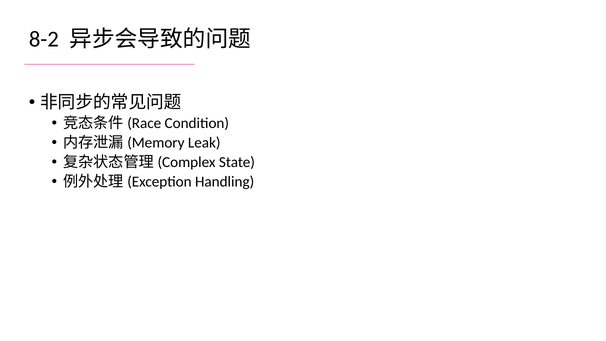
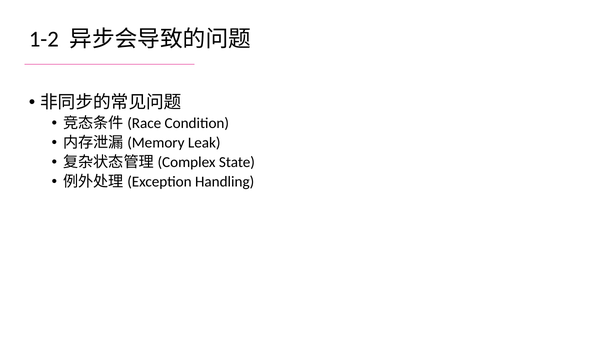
8-2: 8-2 -> 1-2
